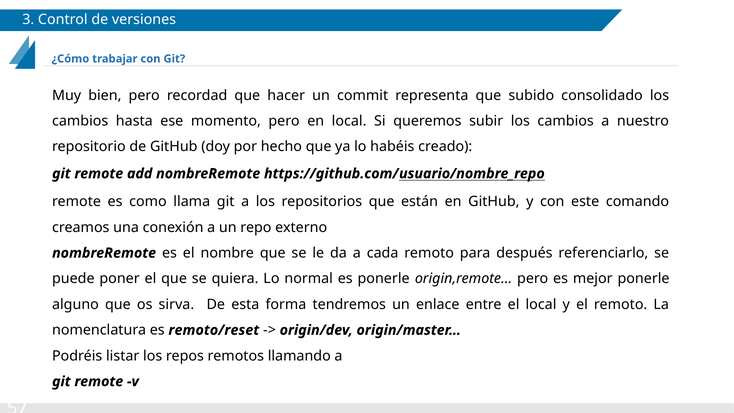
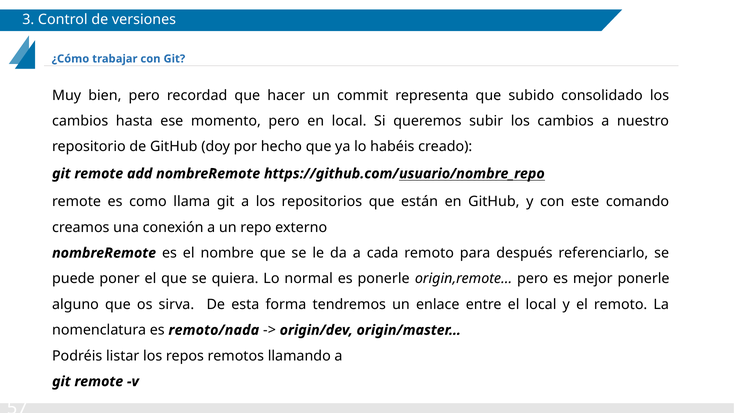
remoto/reset: remoto/reset -> remoto/nada
